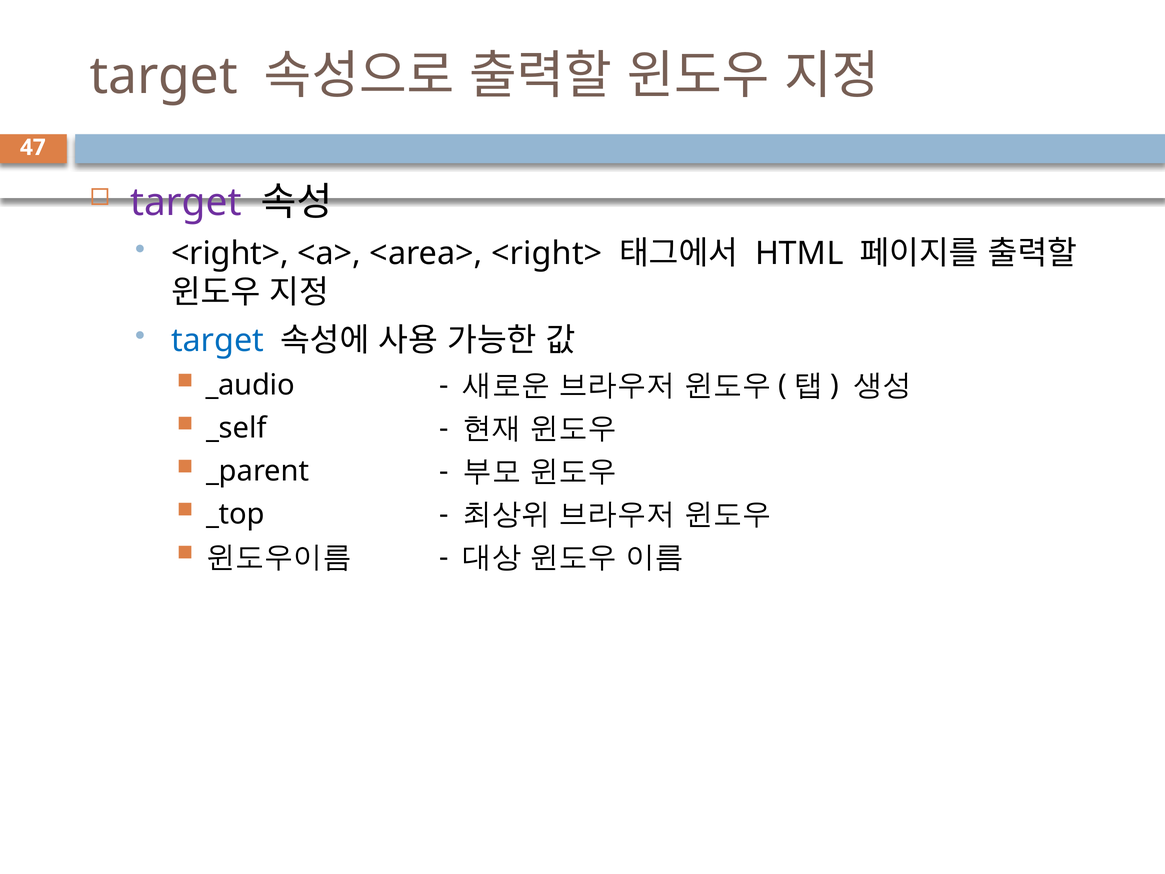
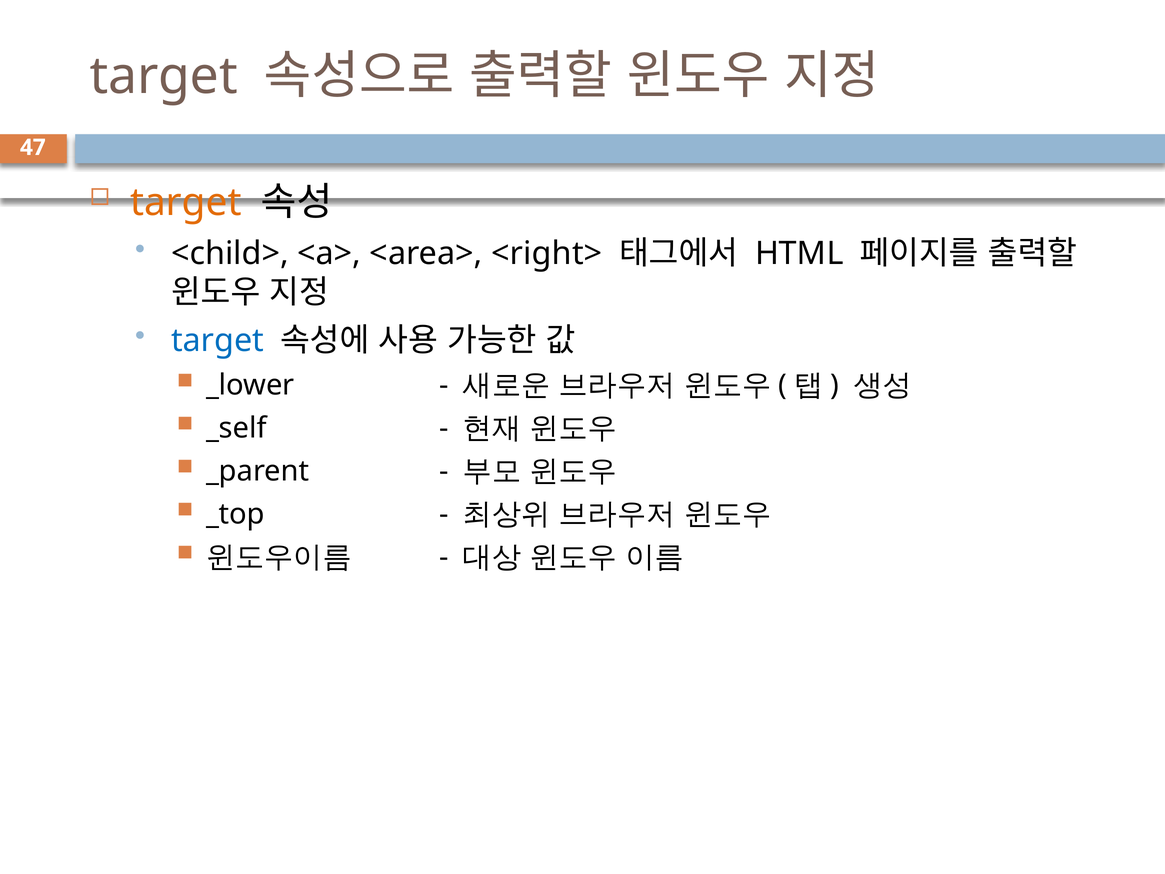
target at (186, 203) colour: purple -> orange
<right> at (230, 254): <right> -> <child>
_audio: _audio -> _lower
